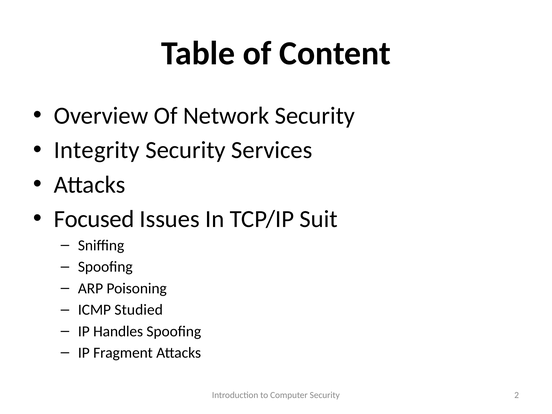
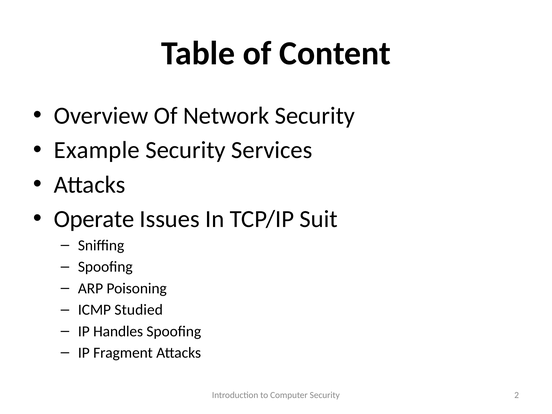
Integrity: Integrity -> Example
Focused: Focused -> Operate
